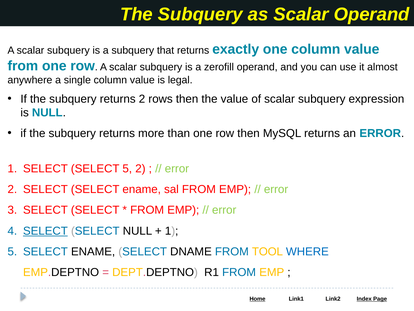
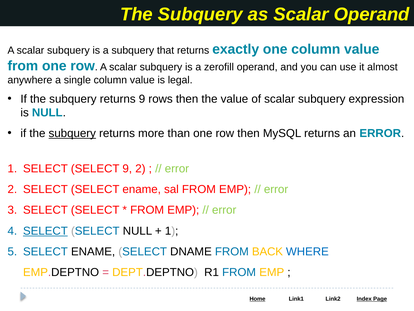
returns 2: 2 -> 9
subquery at (72, 133) underline: none -> present
SELECT 5: 5 -> 9
TOOL: TOOL -> BACK
